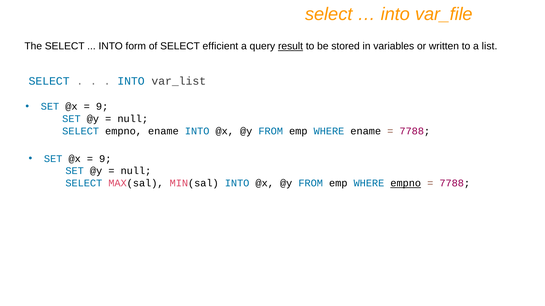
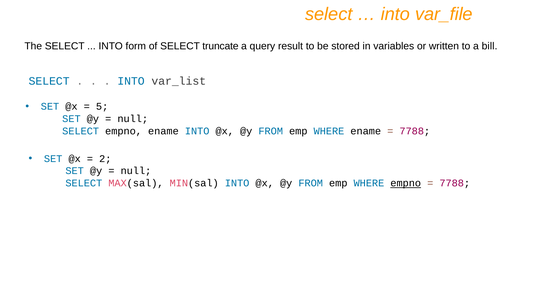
efficient: efficient -> truncate
result underline: present -> none
list: list -> bill
9 at (102, 107): 9 -> 5
9 at (105, 159): 9 -> 2
